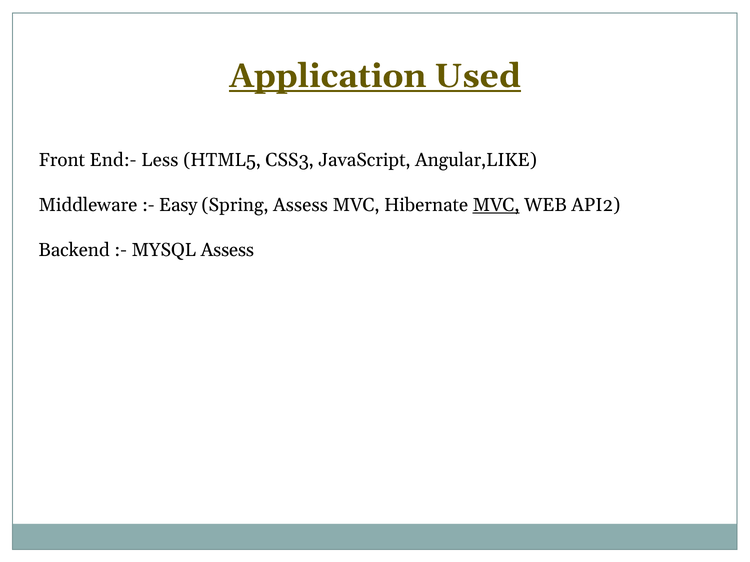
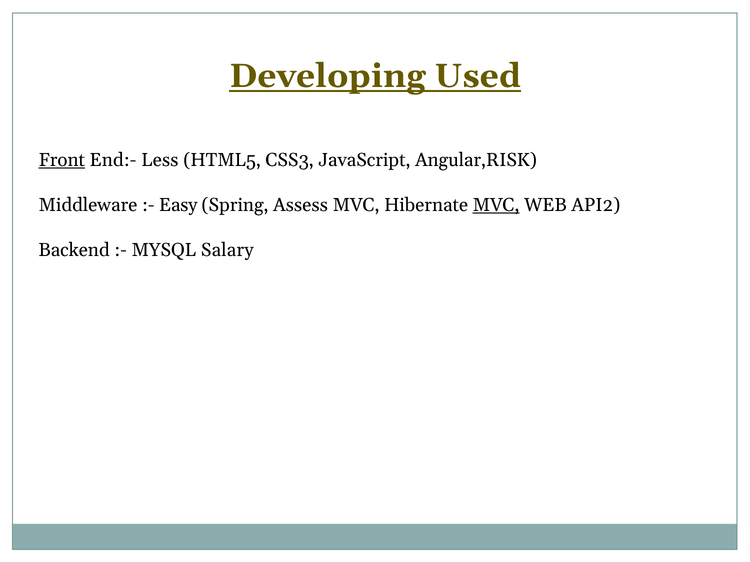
Application: Application -> Developing
Front underline: none -> present
Angular,LIKE: Angular,LIKE -> Angular,RISK
MYSQL Assess: Assess -> Salary
